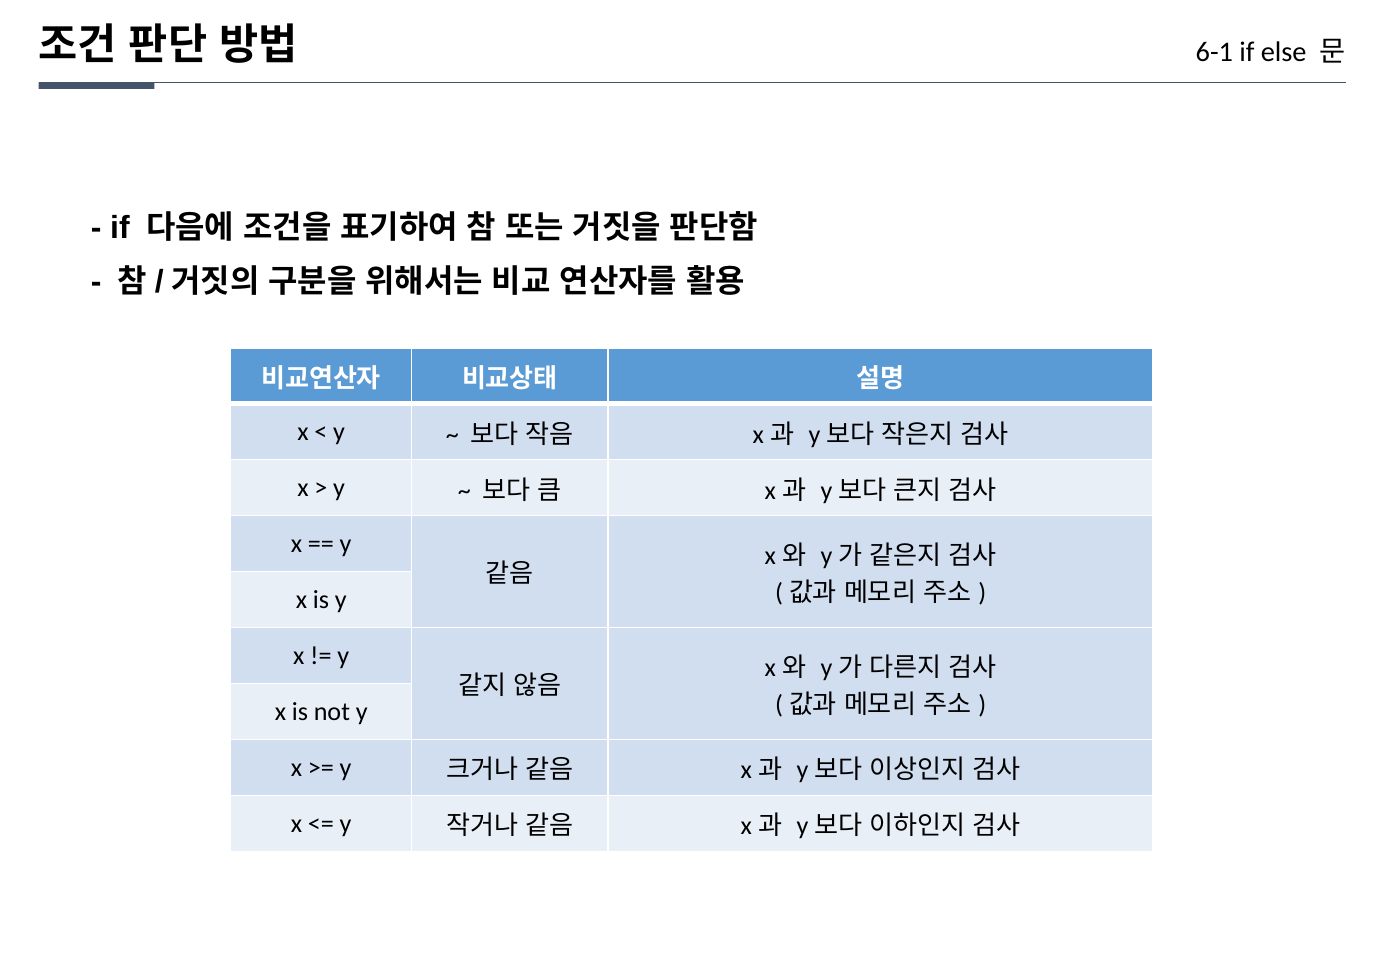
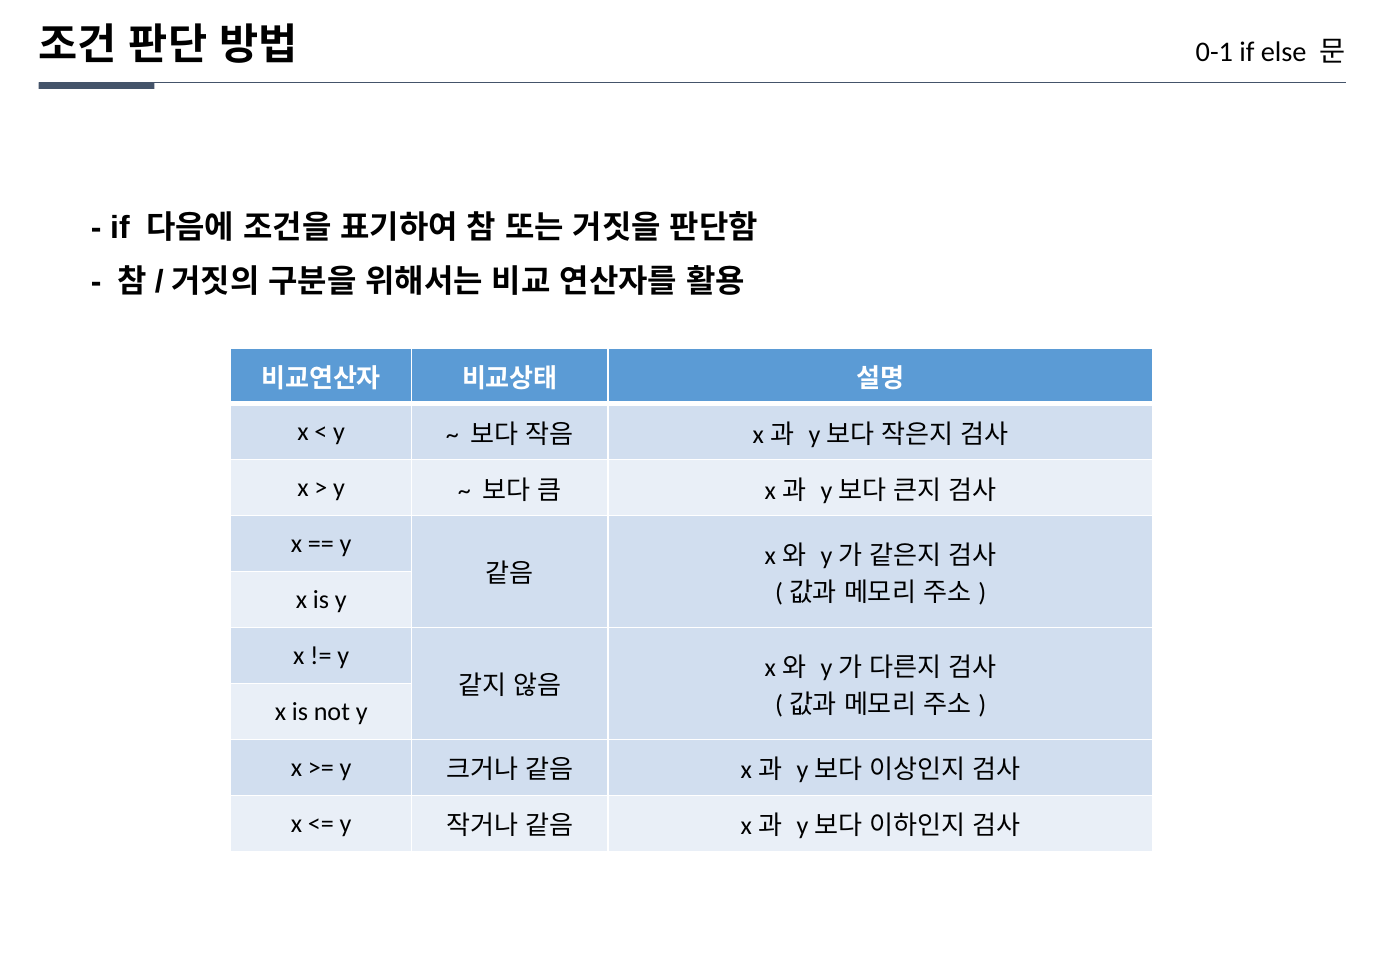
6-1: 6-1 -> 0-1
